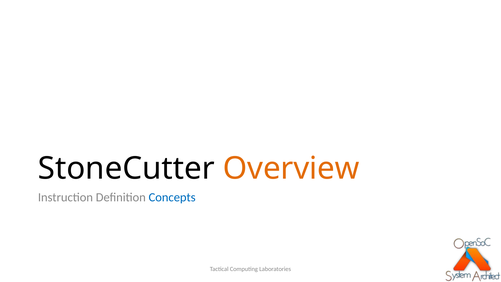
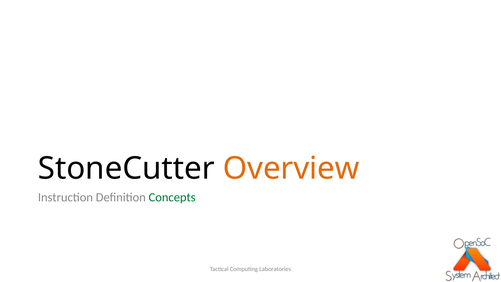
Concepts colour: blue -> green
